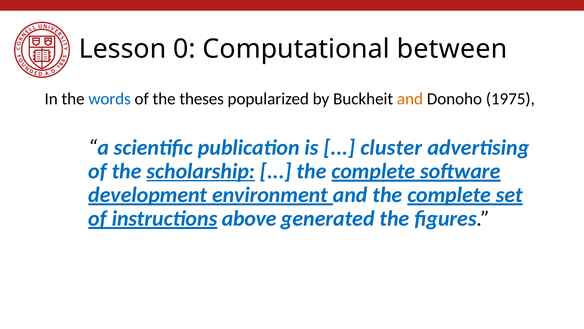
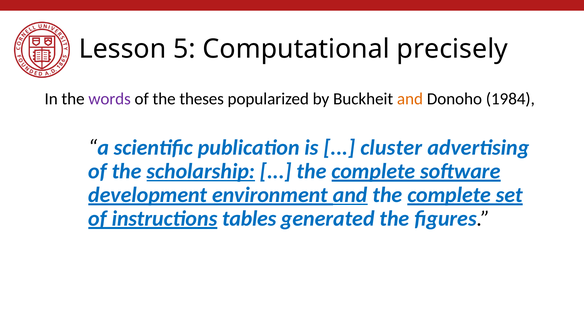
0: 0 -> 5
between: between -> precisely
words colour: blue -> purple
1975: 1975 -> 1984
and at (350, 195) underline: none -> present
above: above -> tables
